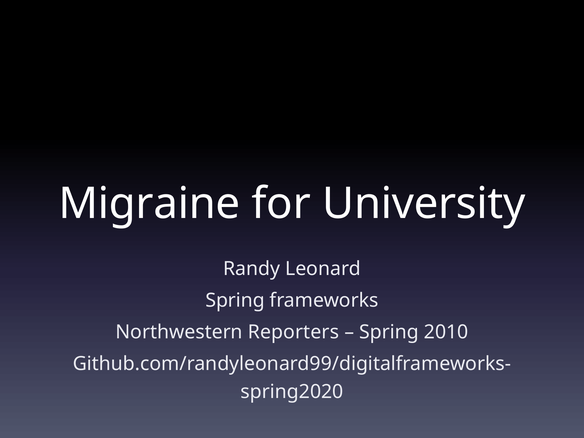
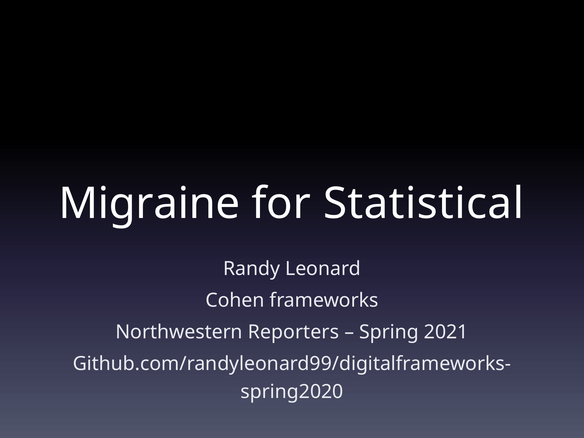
University: University -> Statistical
Spring at (235, 300): Spring -> Cohen
2010: 2010 -> 2021
